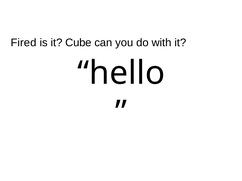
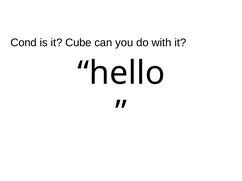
Fired: Fired -> Cond
